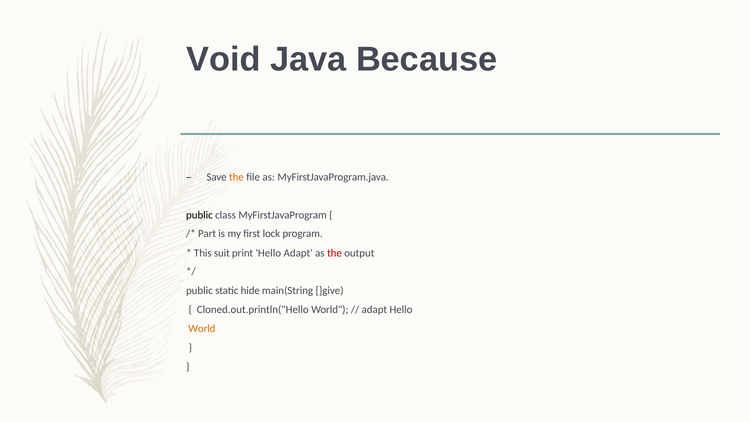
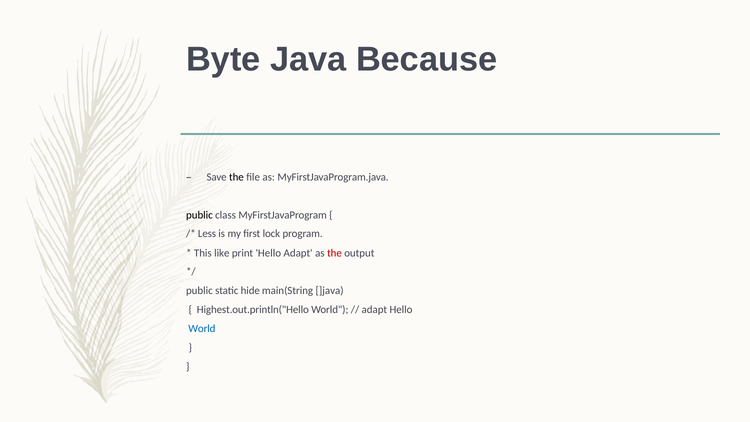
Void: Void -> Byte
the at (236, 177) colour: orange -> black
Part: Part -> Less
suit: suit -> like
]give: ]give -> ]java
Cloned.out.println("Hello: Cloned.out.println("Hello -> Highest.out.println("Hello
World at (202, 329) colour: orange -> blue
